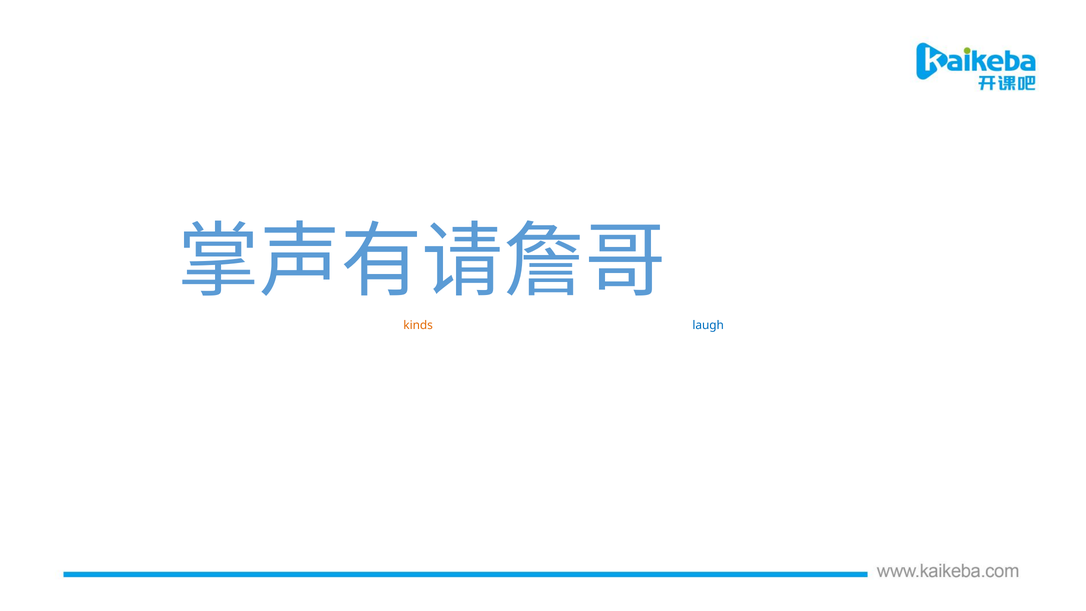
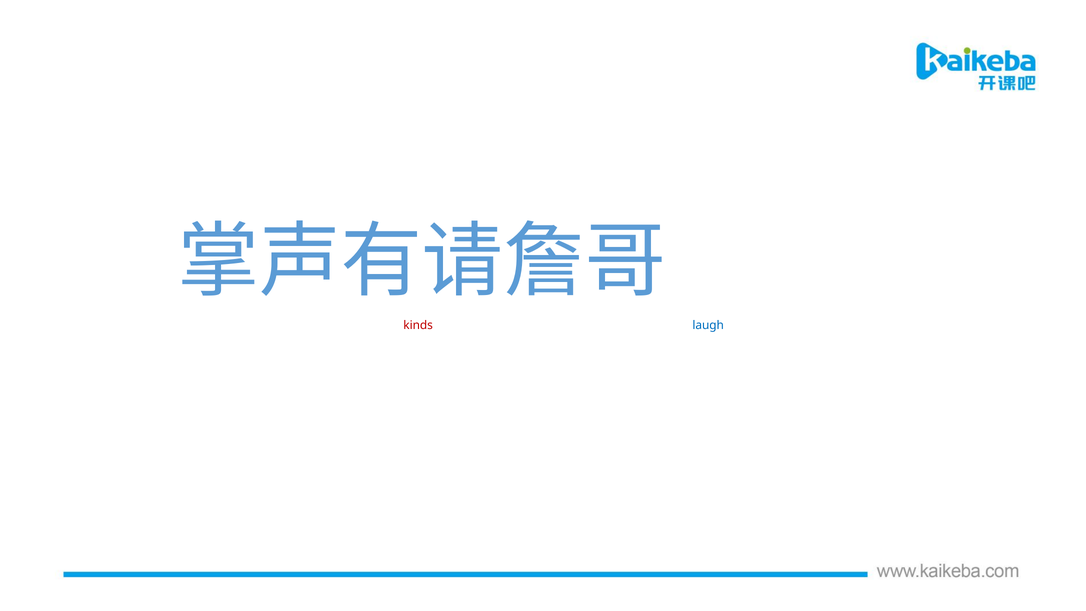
kinds colour: orange -> red
